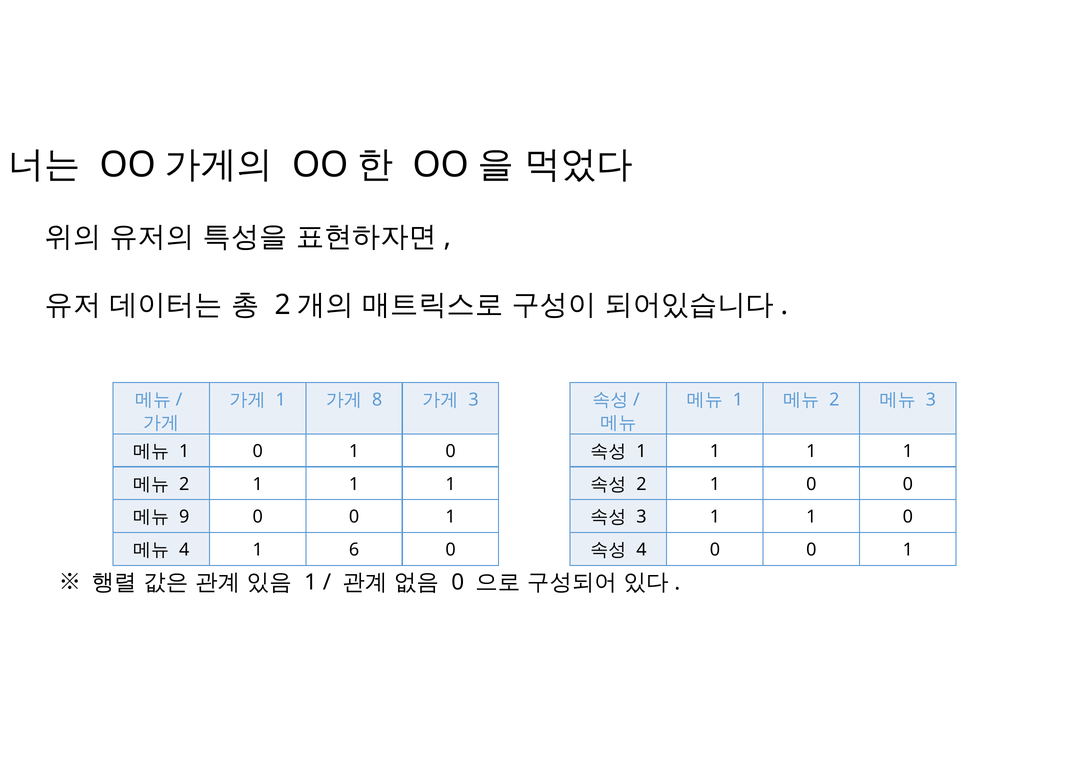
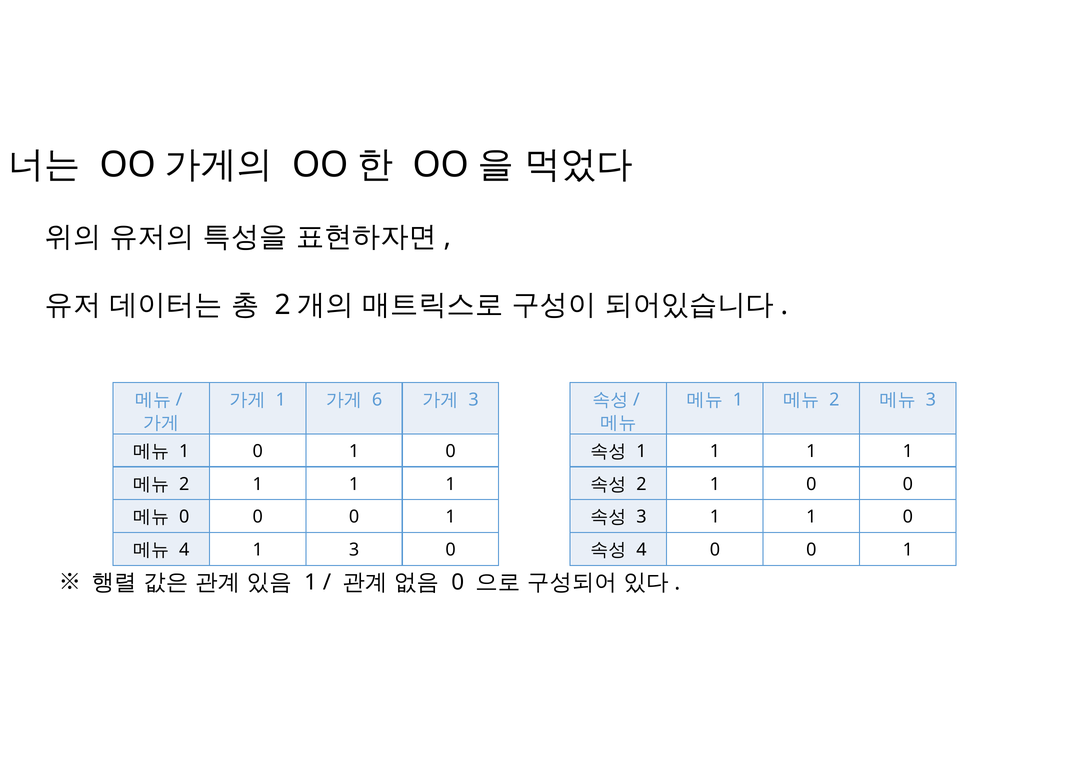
8: 8 -> 6
9 at (184, 517): 9 -> 0
1 6: 6 -> 3
